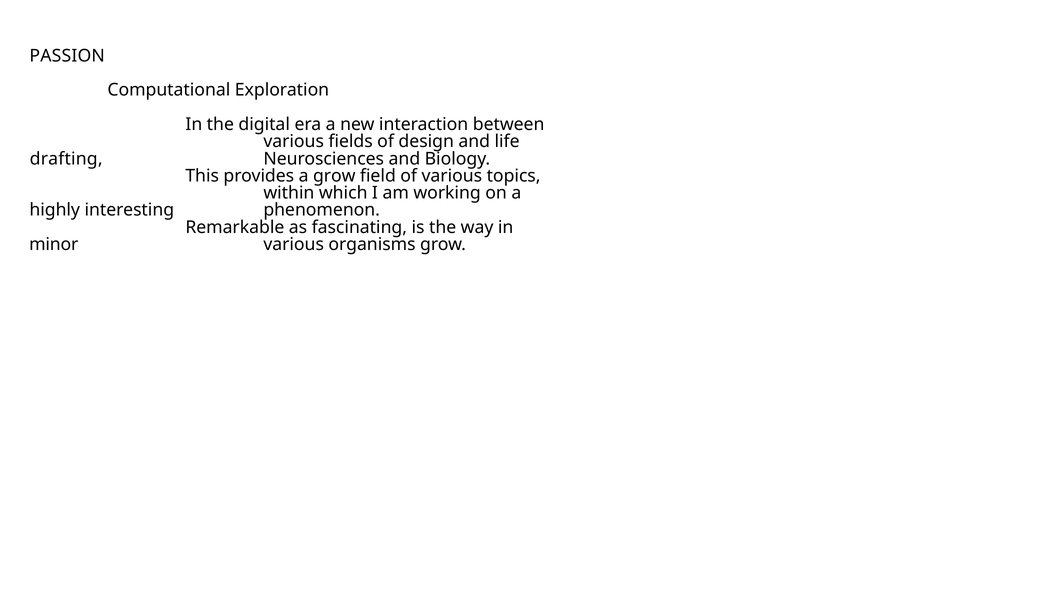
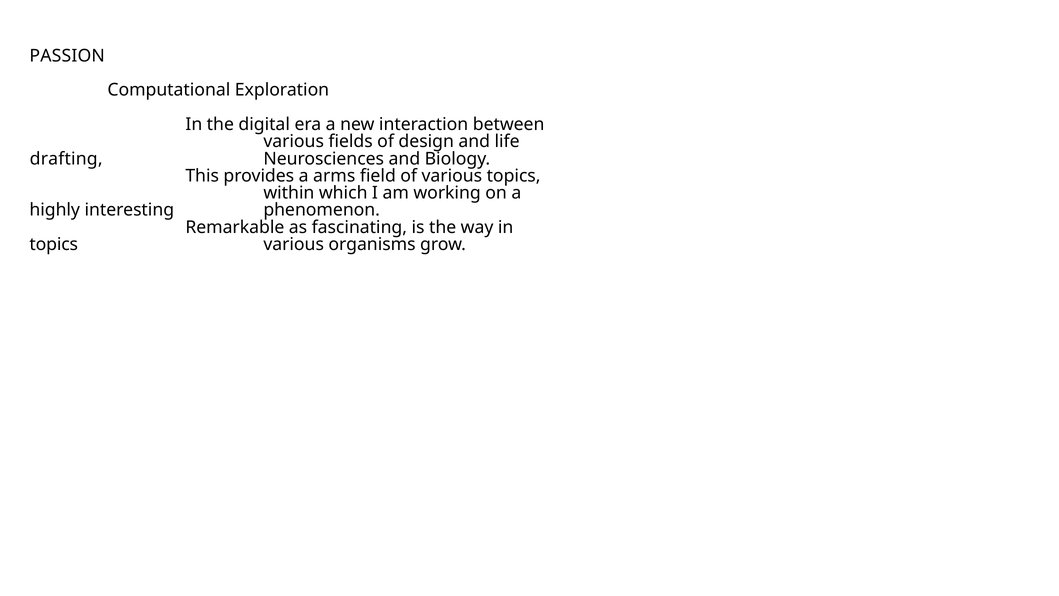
a grow: grow -> arms
minor at (54, 244): minor -> topics
